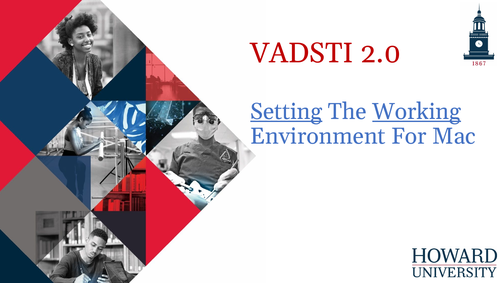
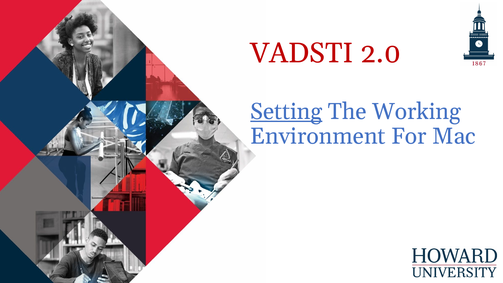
Working underline: present -> none
